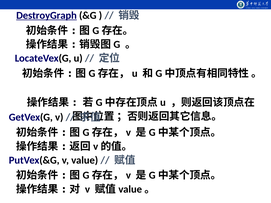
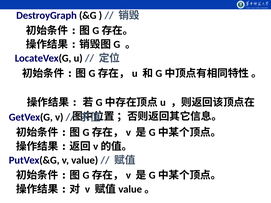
DestroyGraph underline: present -> none
